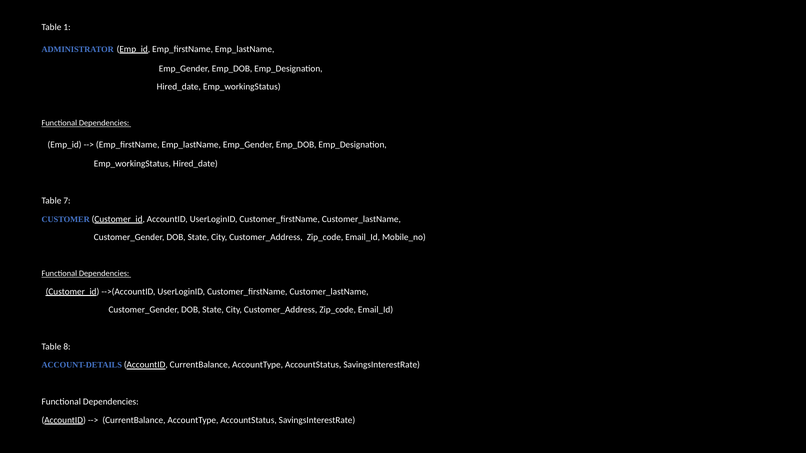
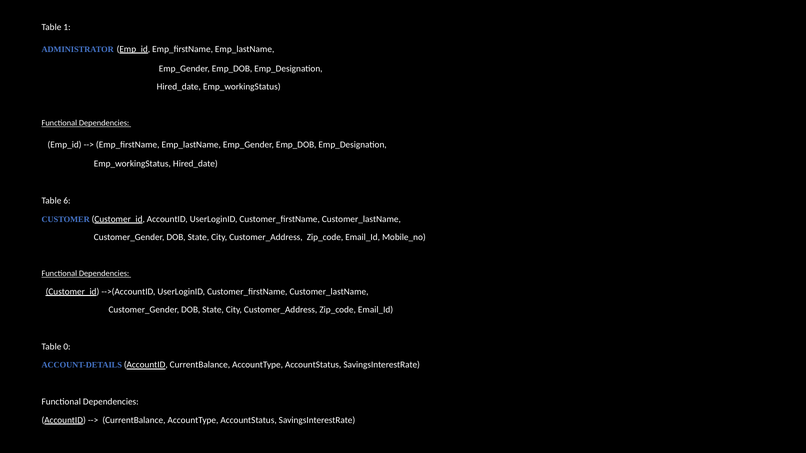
7: 7 -> 6
8: 8 -> 0
